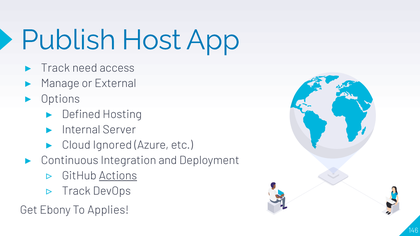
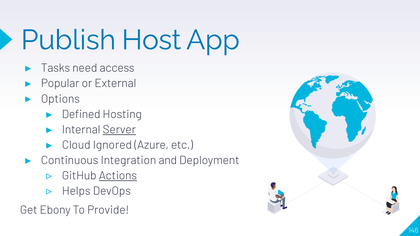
Track at (55, 68): Track -> Tasks
Manage: Manage -> Popular
Server underline: none -> present
Track at (76, 191): Track -> Helps
Applies: Applies -> Provide
